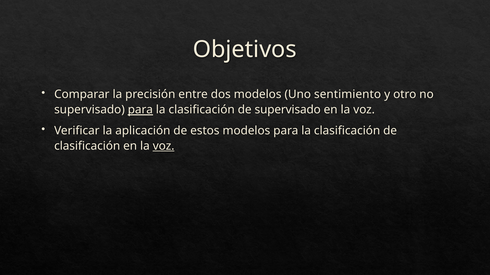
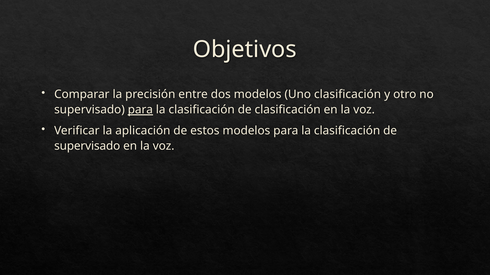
Uno sentimiento: sentimiento -> clasificación
de supervisado: supervisado -> clasificación
clasificación at (87, 146): clasificación -> supervisado
voz at (164, 146) underline: present -> none
